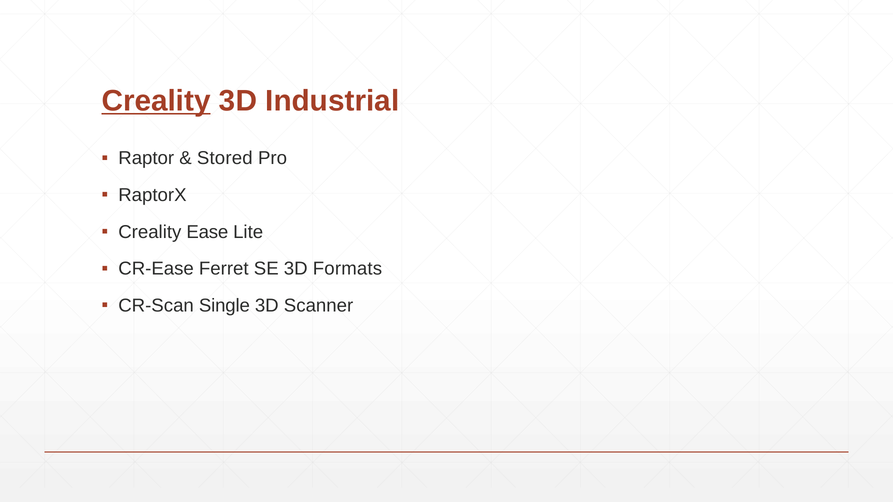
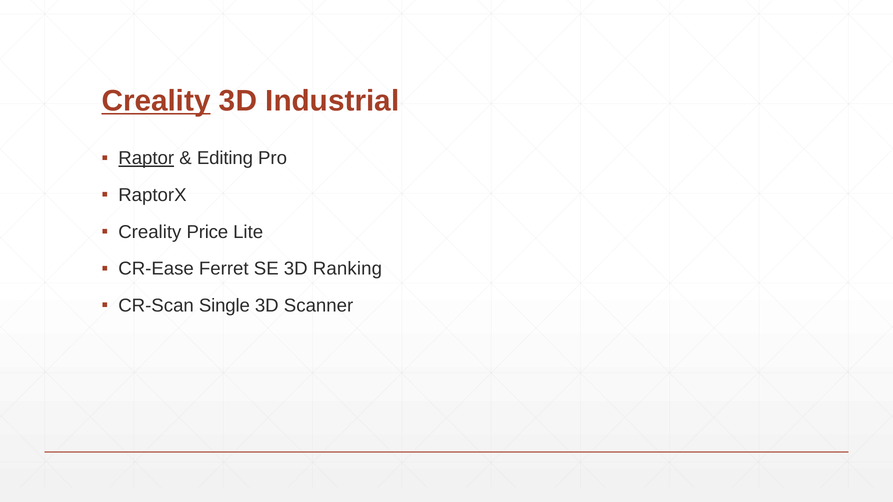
Raptor underline: none -> present
Stored: Stored -> Editing
Ease: Ease -> Price
Formats: Formats -> Ranking
